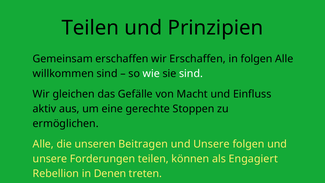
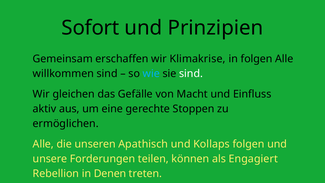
Teilen at (90, 28): Teilen -> Sofort
wir Erschaffen: Erschaffen -> Klimakrise
wie colour: white -> light blue
Beitragen: Beitragen -> Apathisch
Unsere at (212, 144): Unsere -> Kollaps
